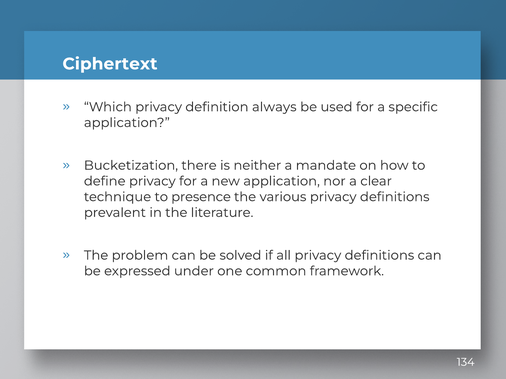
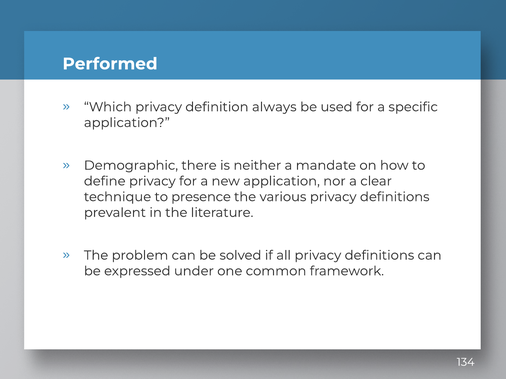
Ciphertext: Ciphertext -> Performed
Bucketization: Bucketization -> Demographic
